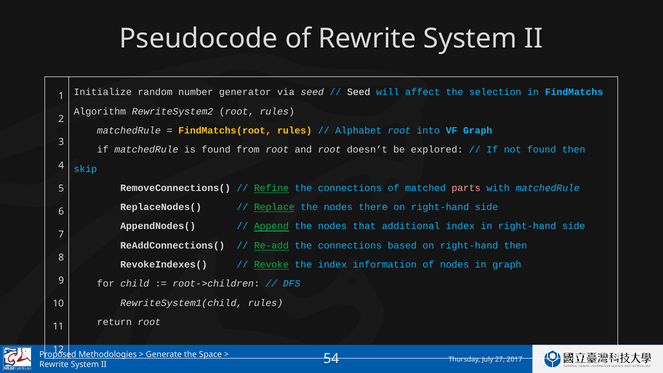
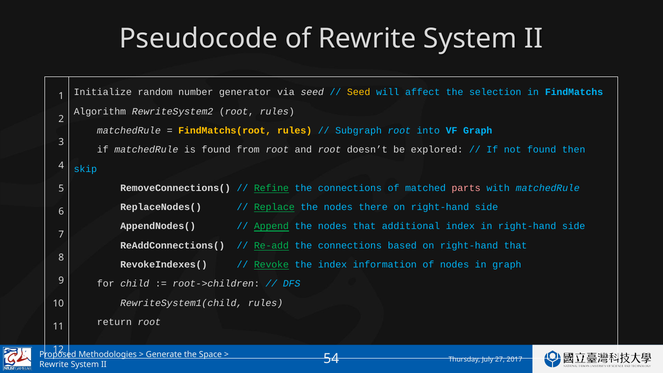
Seed at (359, 92) colour: white -> yellow
Alphabet: Alphabet -> Subgraph
right-hand then: then -> that
